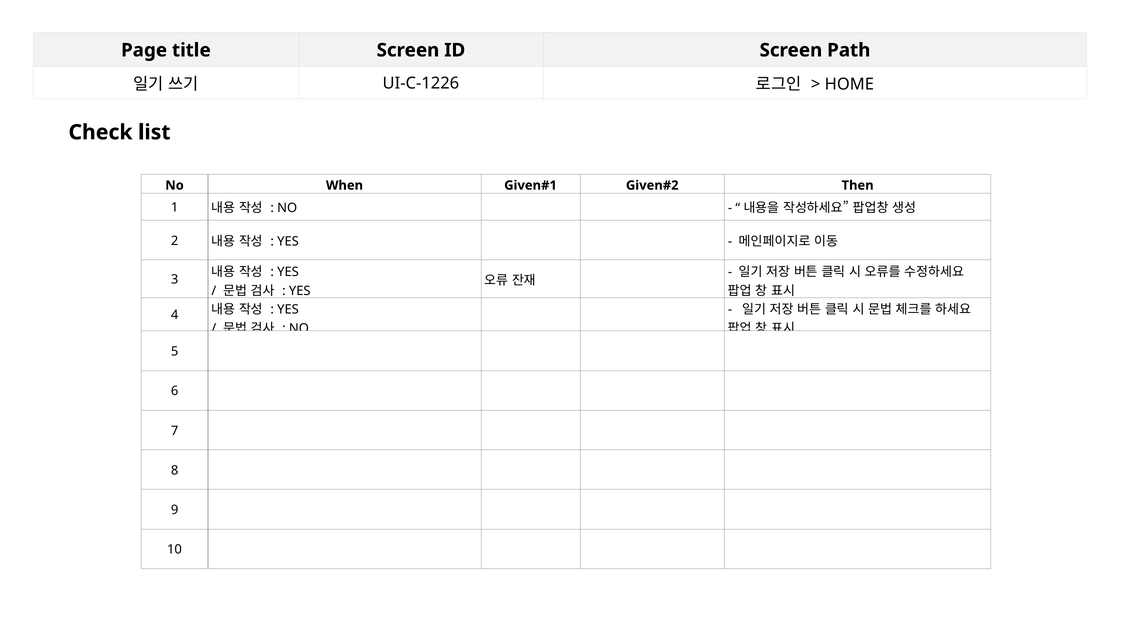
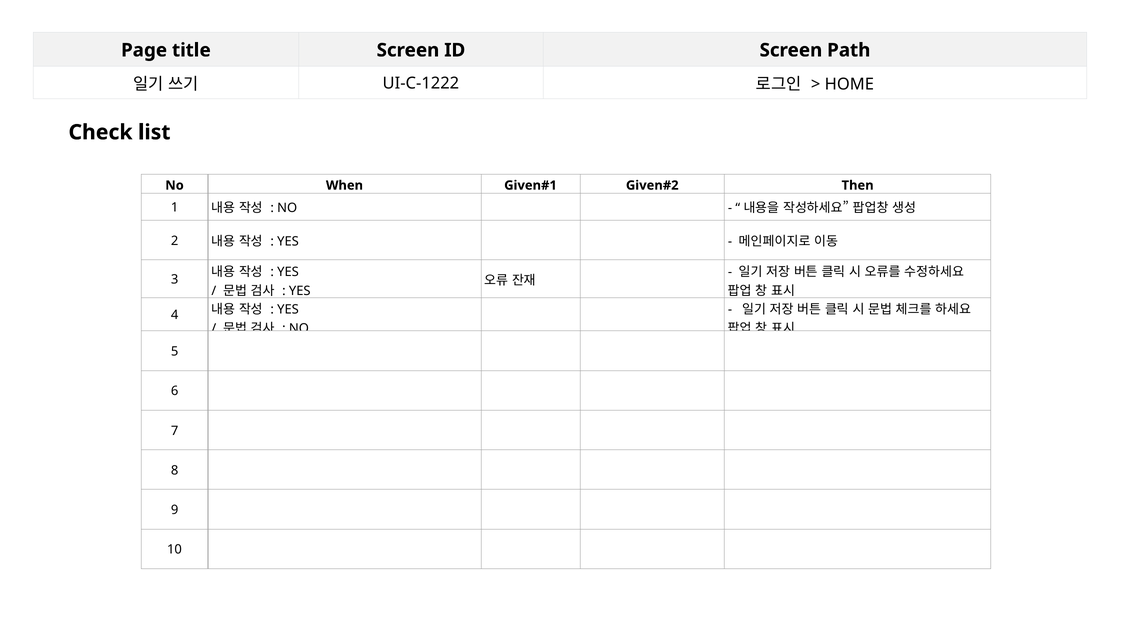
UI-C-1226: UI-C-1226 -> UI-C-1222
